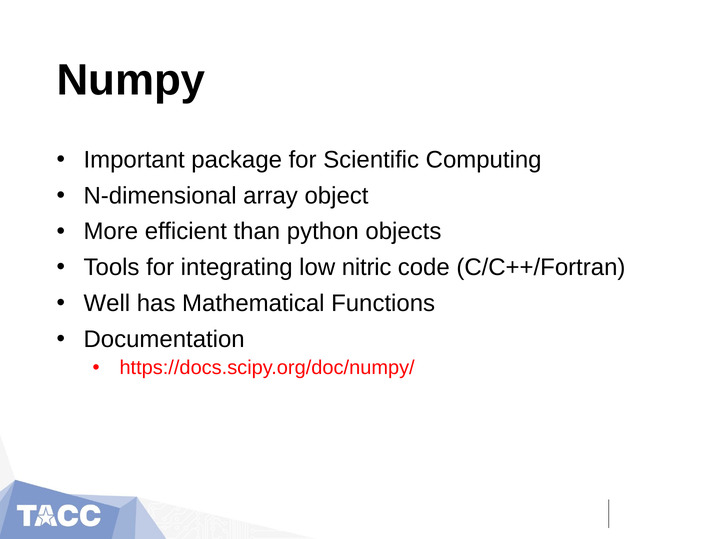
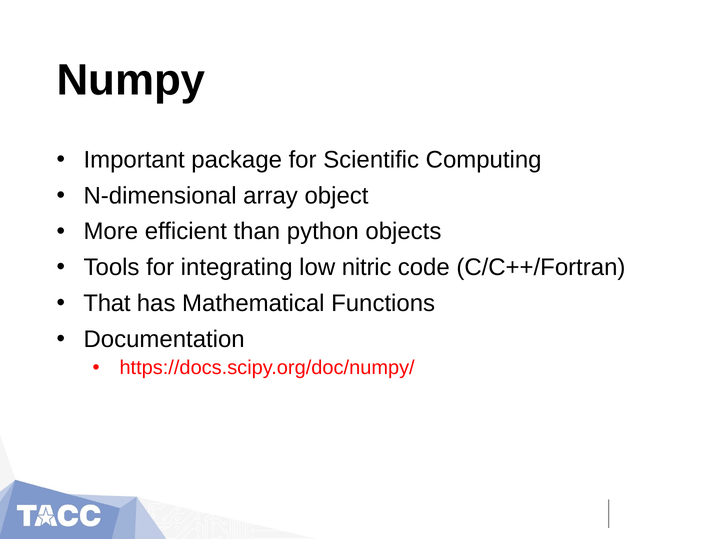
Well: Well -> That
